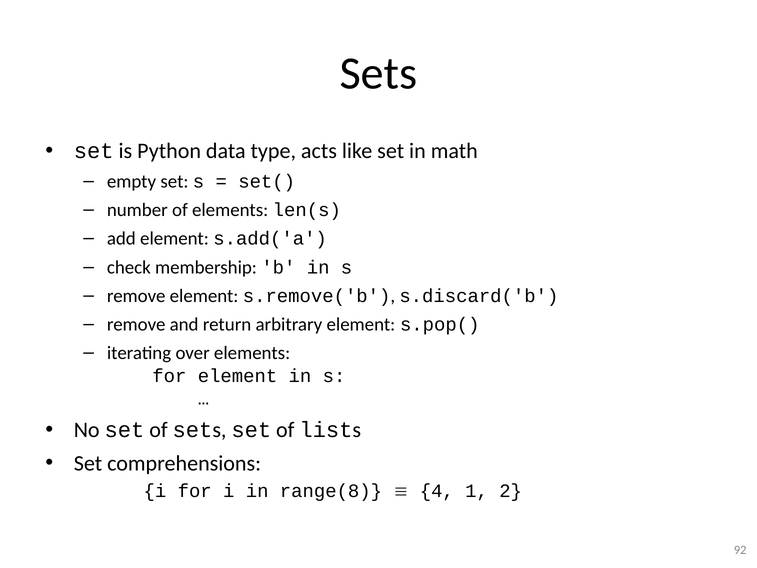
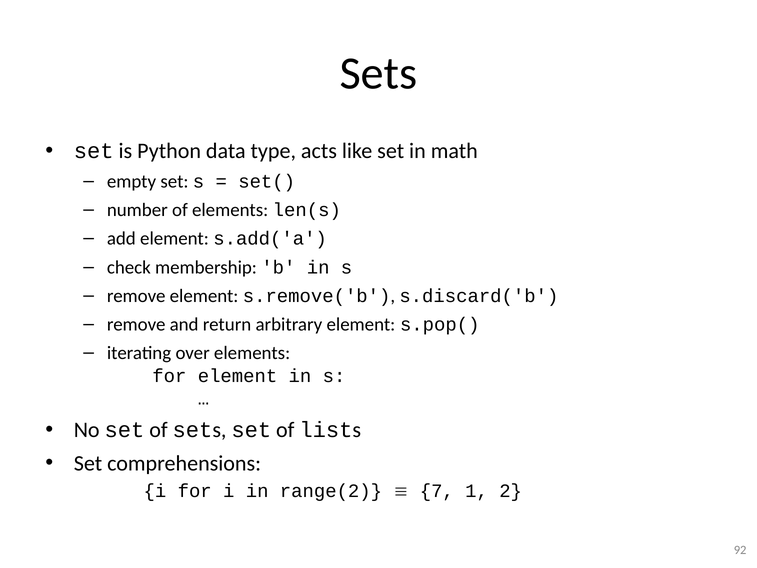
range(8: range(8 -> range(2
4: 4 -> 7
